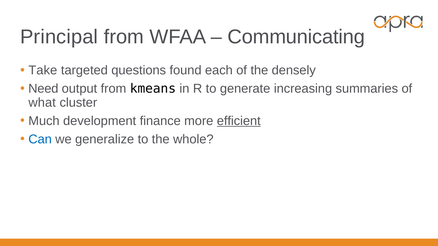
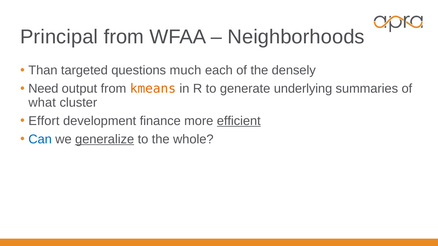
Communicating: Communicating -> Neighborhoods
Take: Take -> Than
found: found -> much
kmeans colour: black -> orange
increasing: increasing -> underlying
Much: Much -> Effort
generalize underline: none -> present
